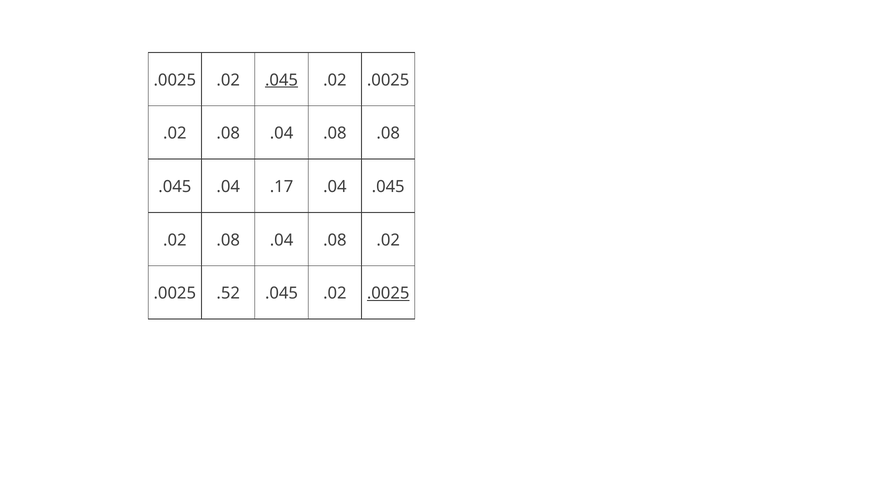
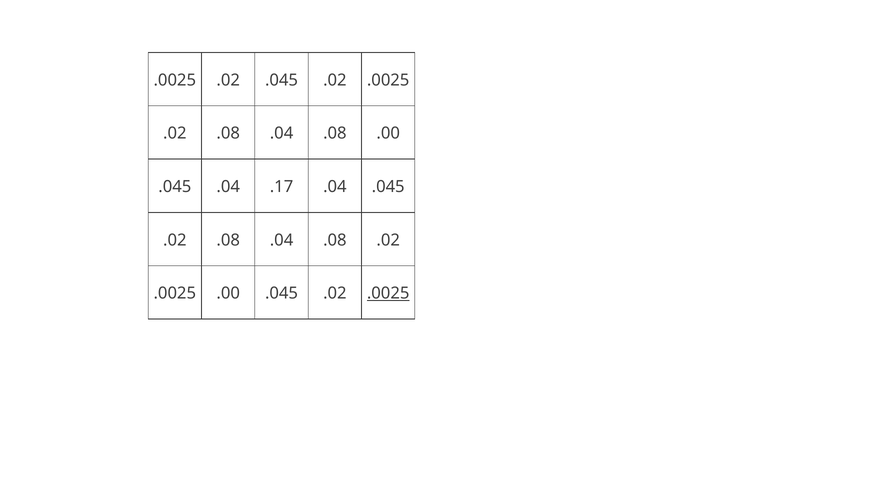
.045 at (282, 80) underline: present -> none
.08 .08: .08 -> .00
.0025 .52: .52 -> .00
